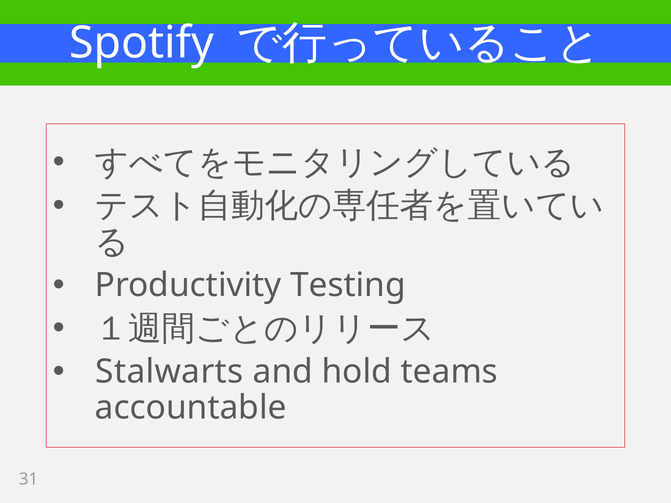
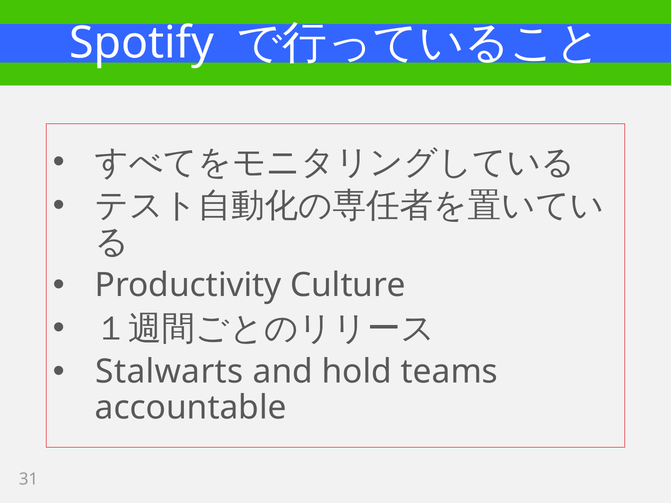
Testing: Testing -> Culture
